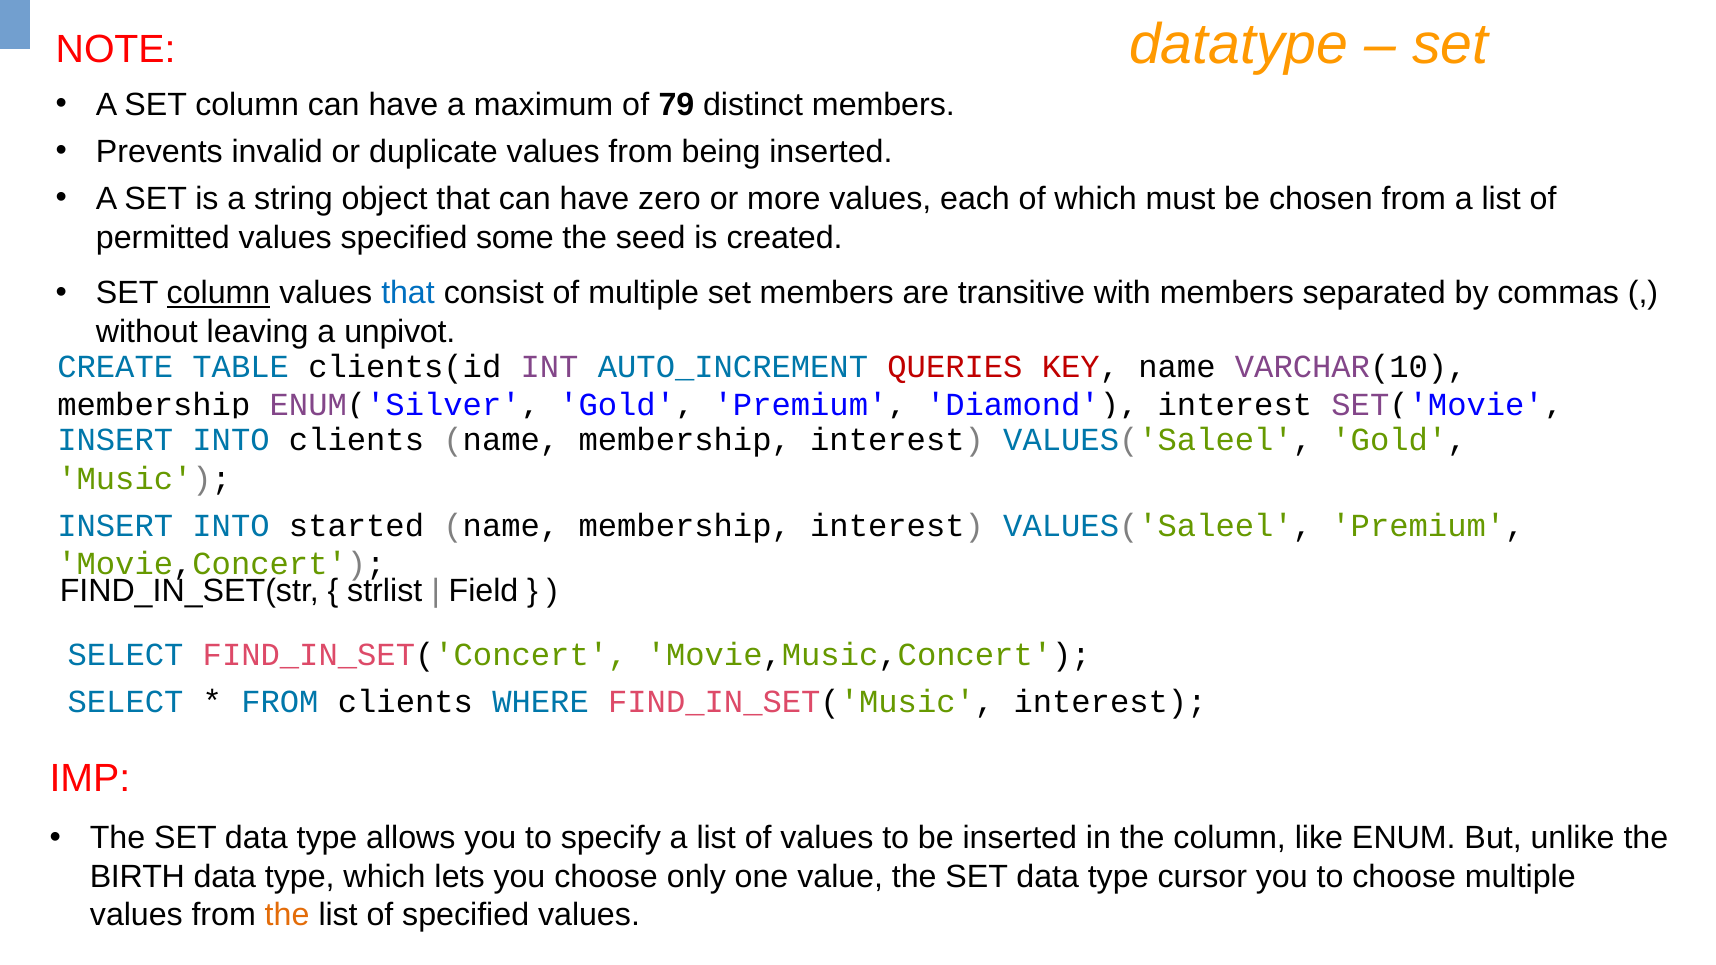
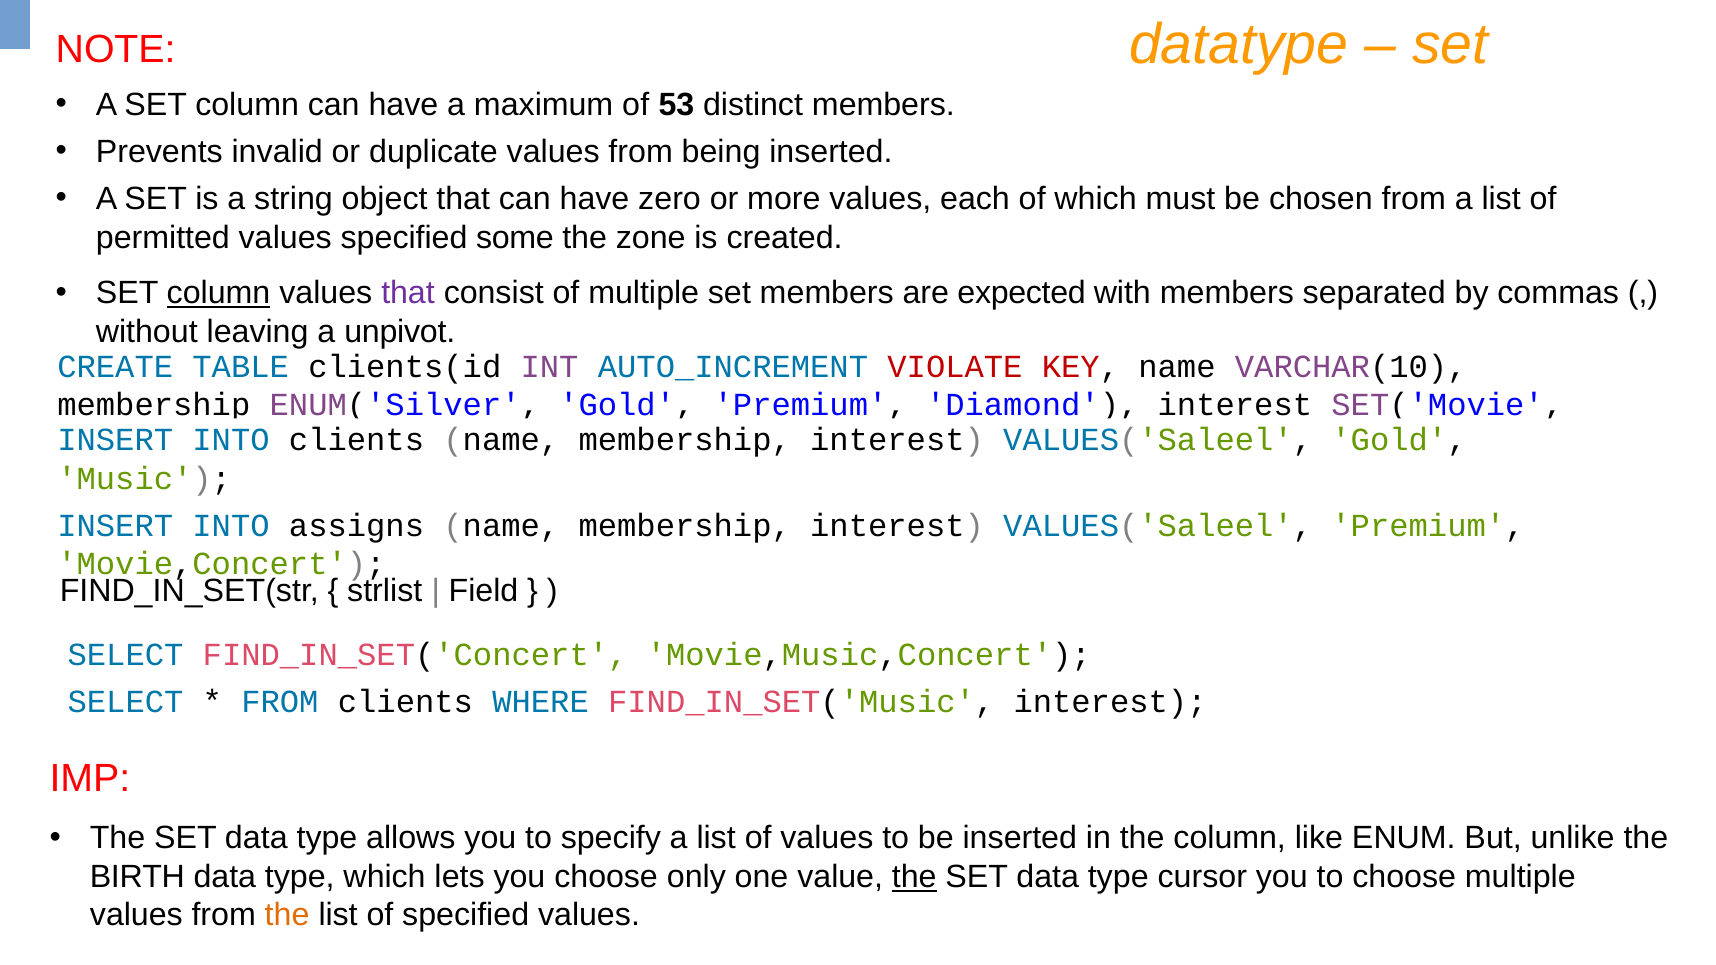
79: 79 -> 53
seed: seed -> zone
that at (408, 293) colour: blue -> purple
transitive: transitive -> expected
QUERIES: QUERIES -> VIOLATE
started: started -> assigns
the at (914, 877) underline: none -> present
